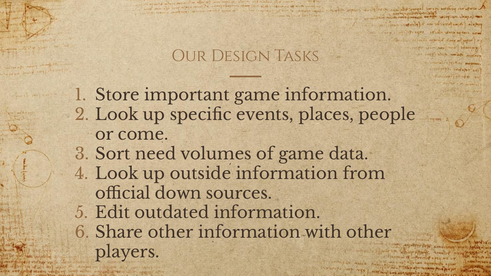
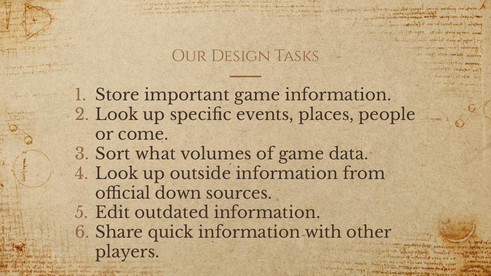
need: need -> what
Share other: other -> quick
